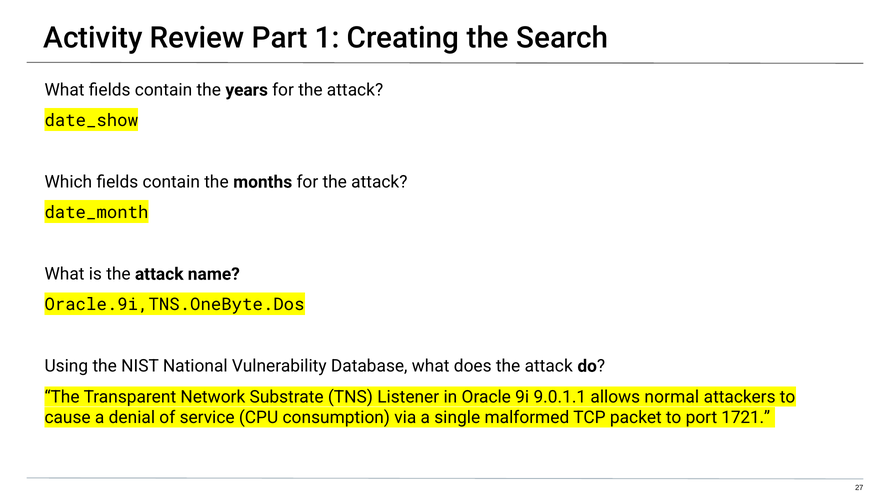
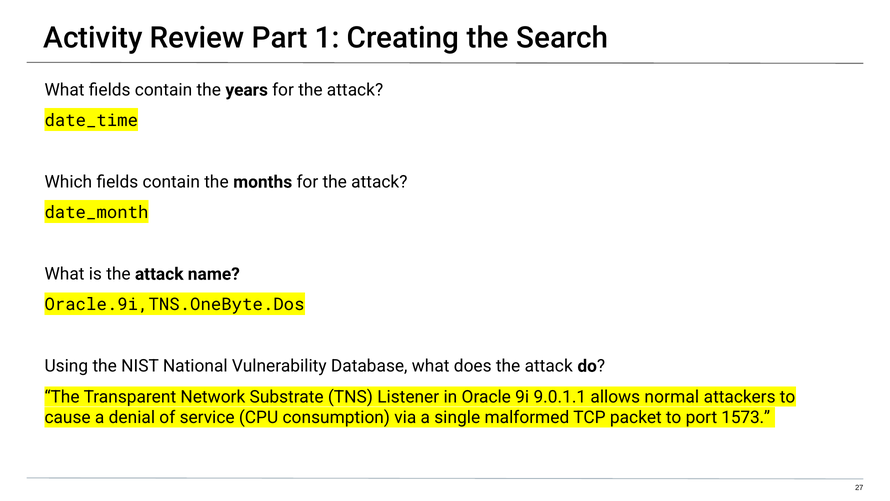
date_show: date_show -> date_time
1721: 1721 -> 1573
